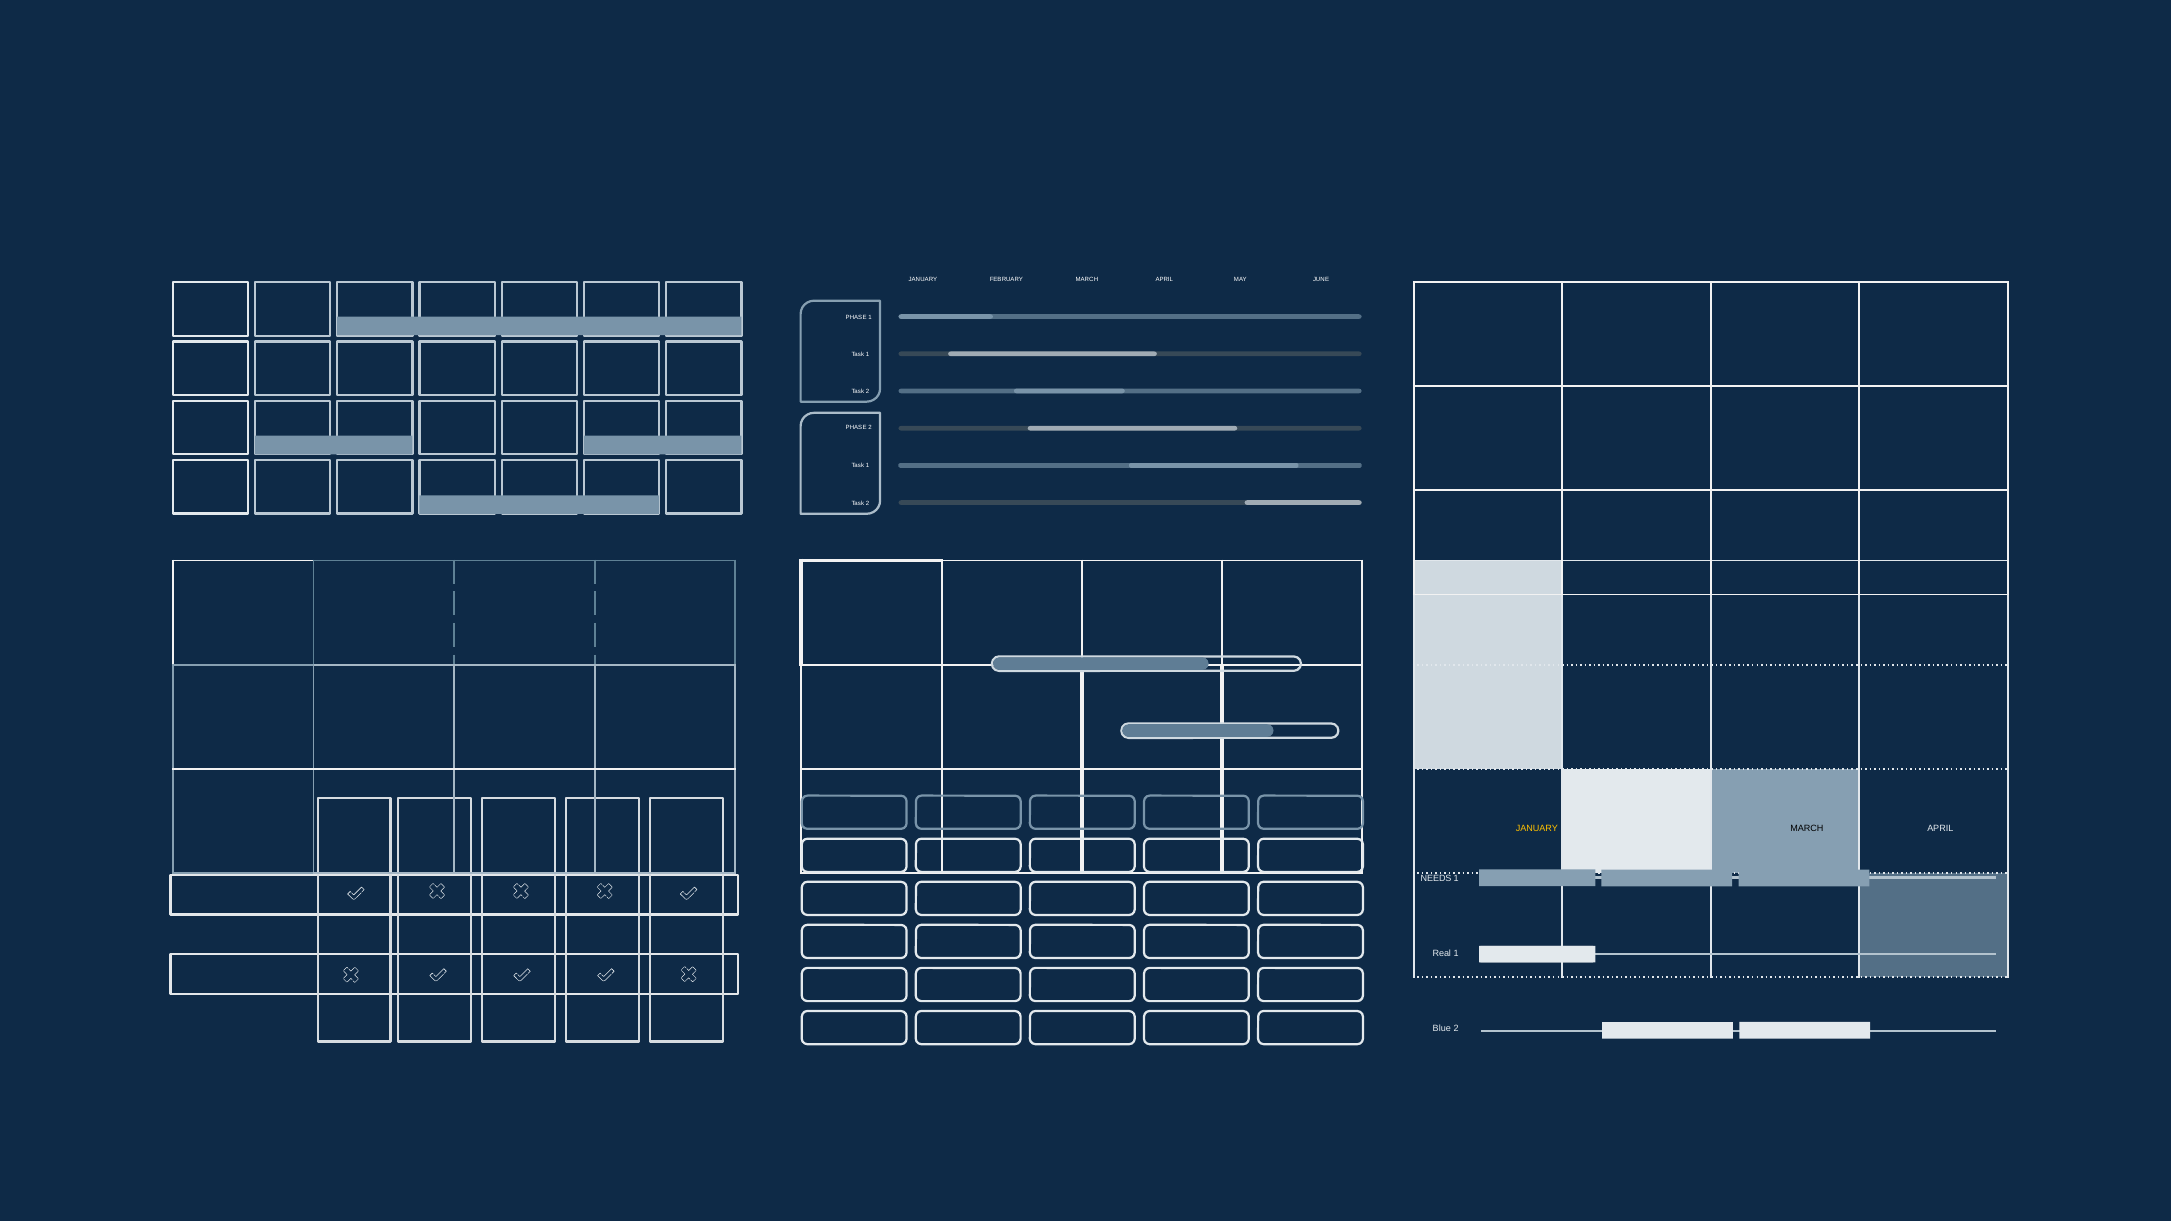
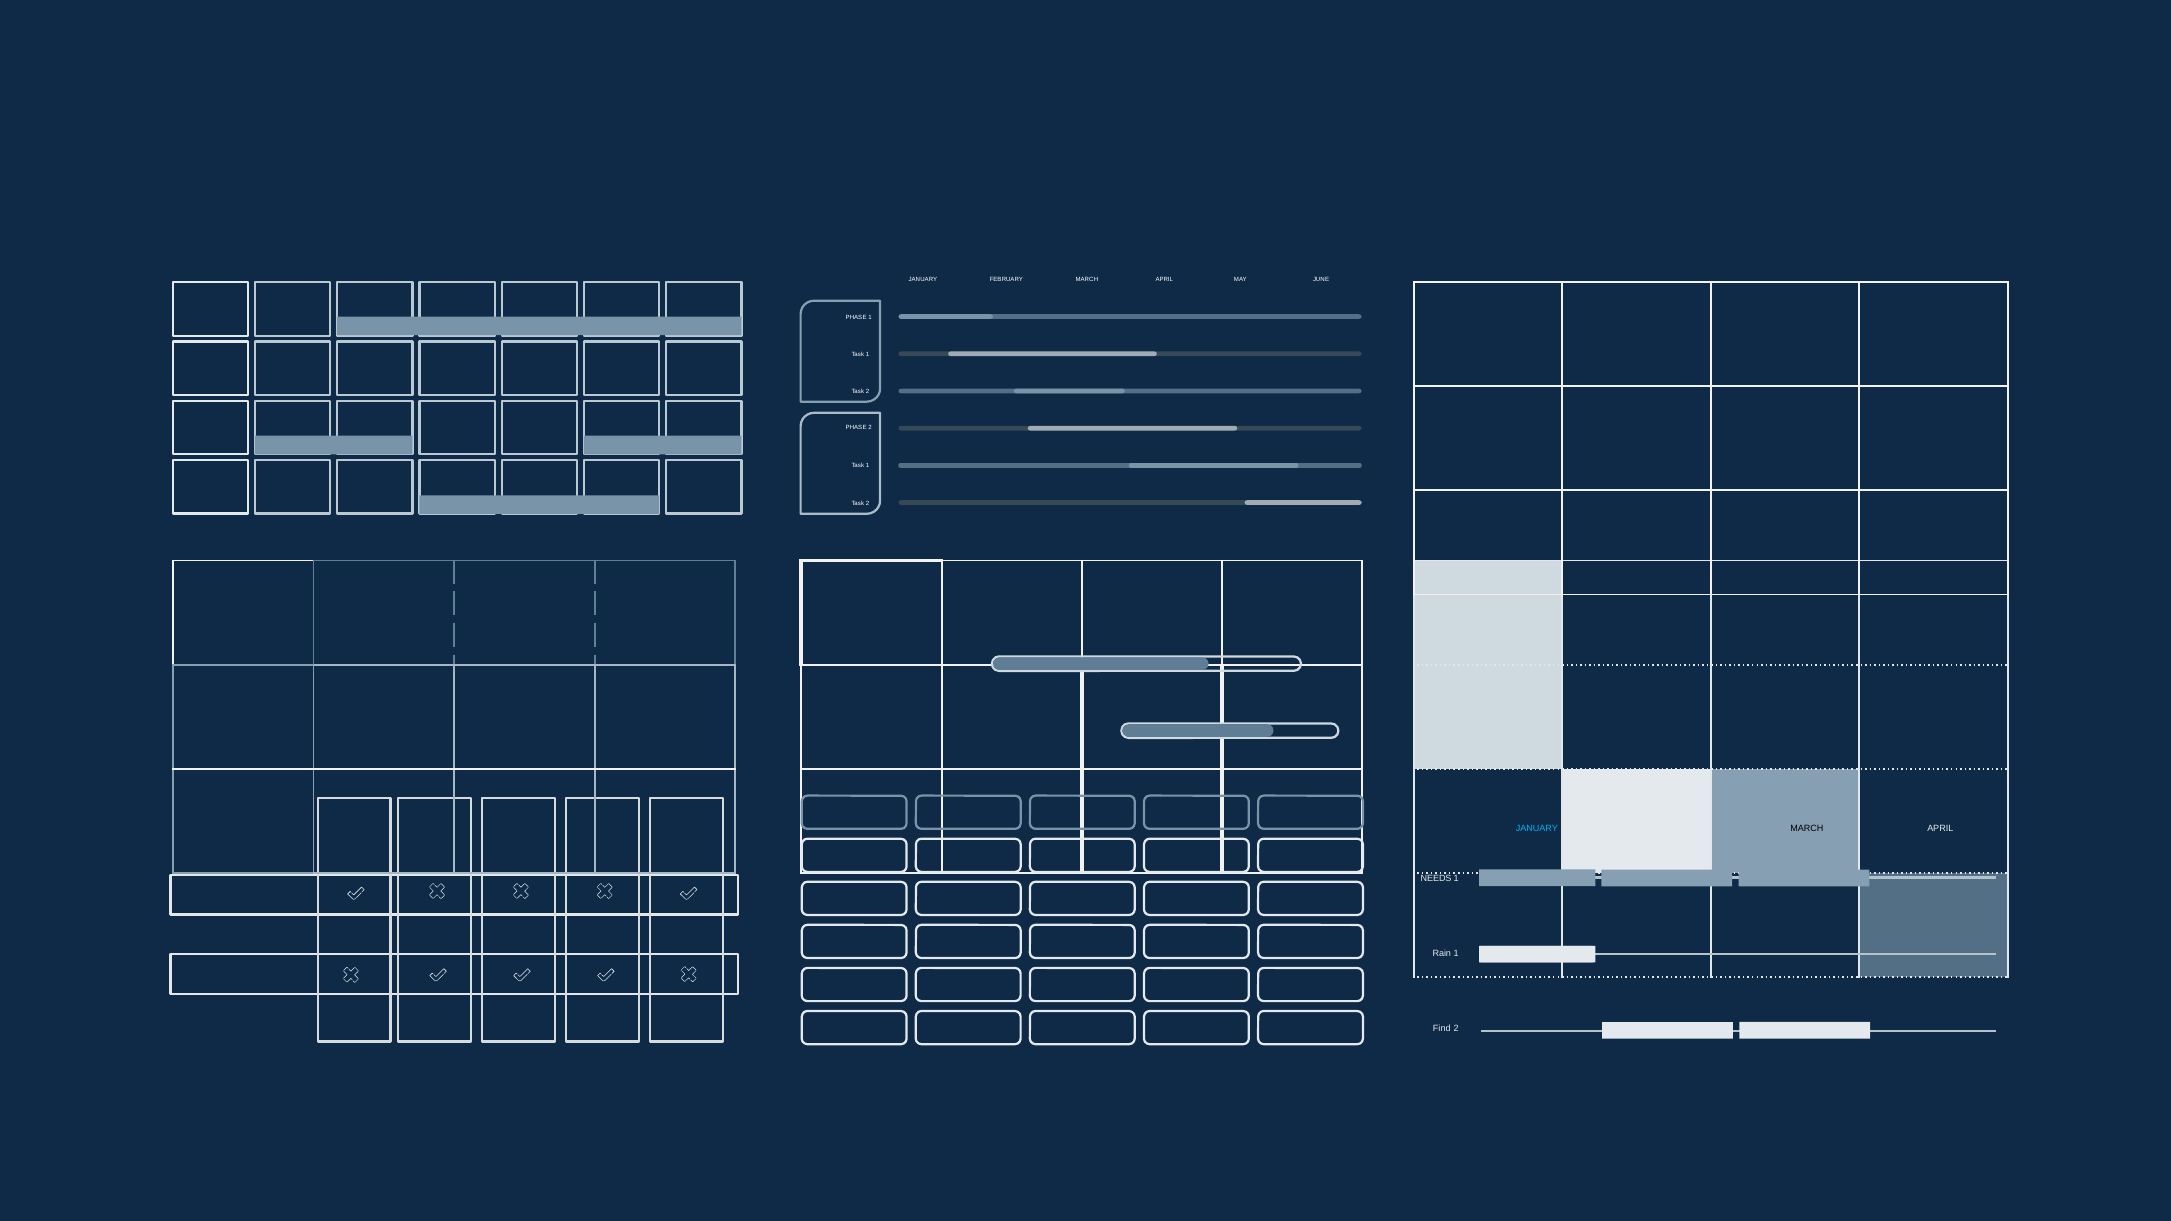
JANUARY at (1537, 828) colour: yellow -> light blue
Real: Real -> Rain
Blue: Blue -> Find
